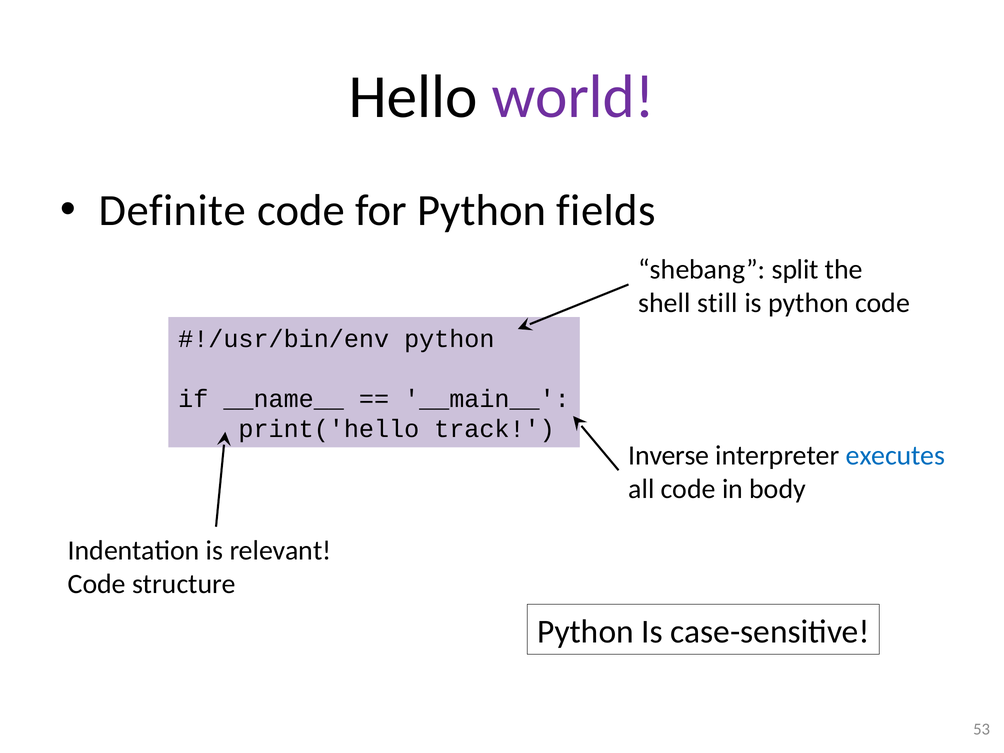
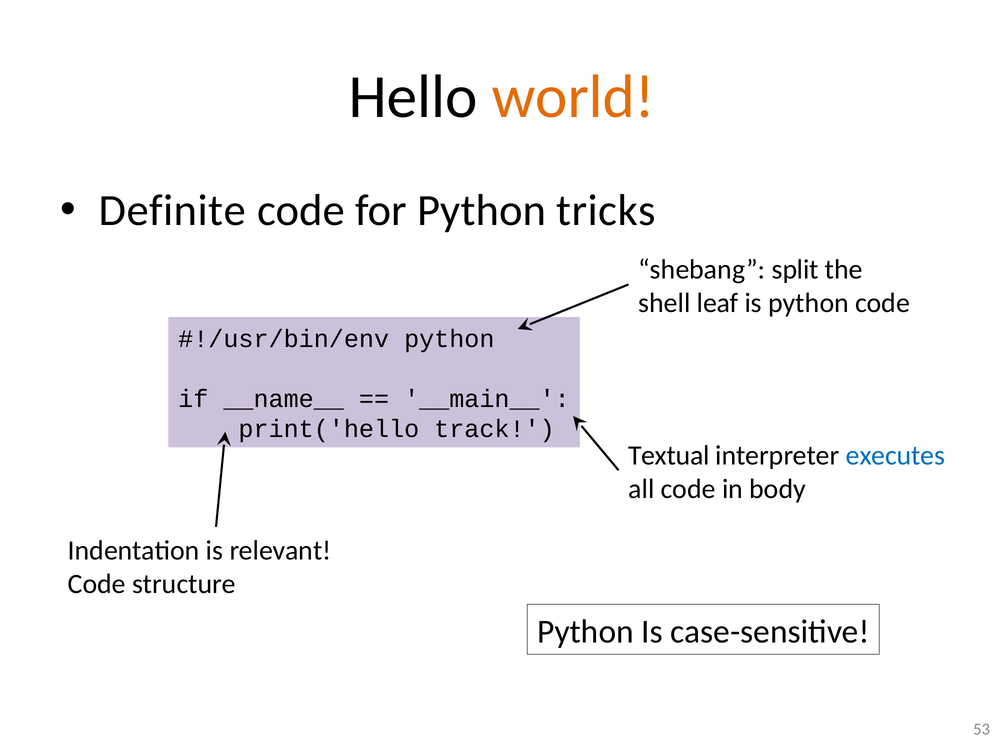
world colour: purple -> orange
fields: fields -> tricks
still: still -> leaf
Inverse: Inverse -> Textual
